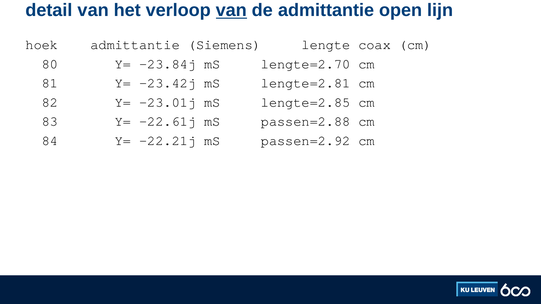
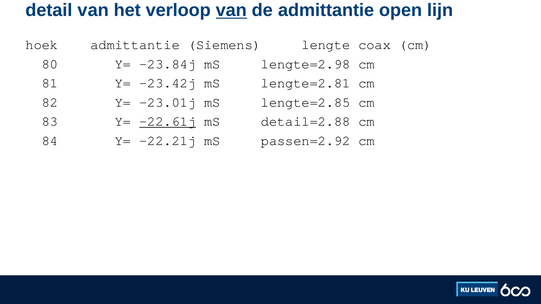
lengte=2.70: lengte=2.70 -> lengte=2.98
-22.61j underline: none -> present
passen=2.88: passen=2.88 -> detail=2.88
